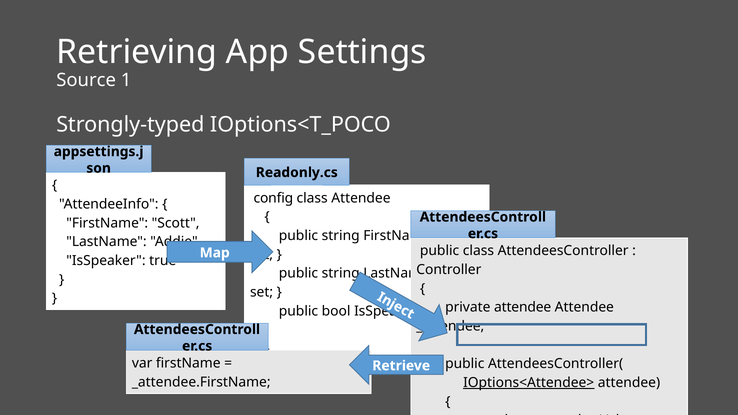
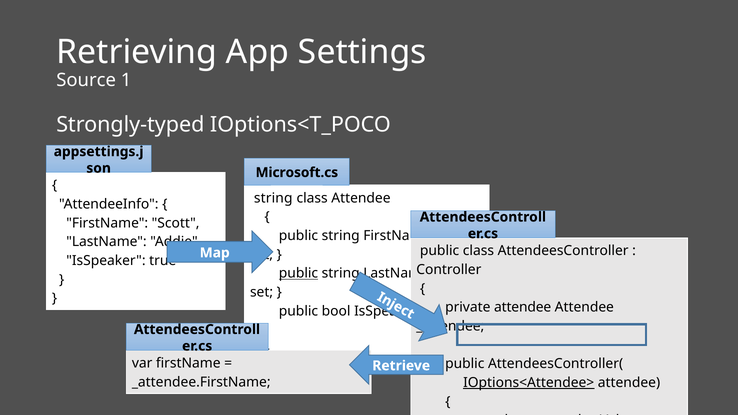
Readonly.cs: Readonly.cs -> Microsoft.cs
config at (273, 198): config -> string
public at (298, 273) underline: none -> present
